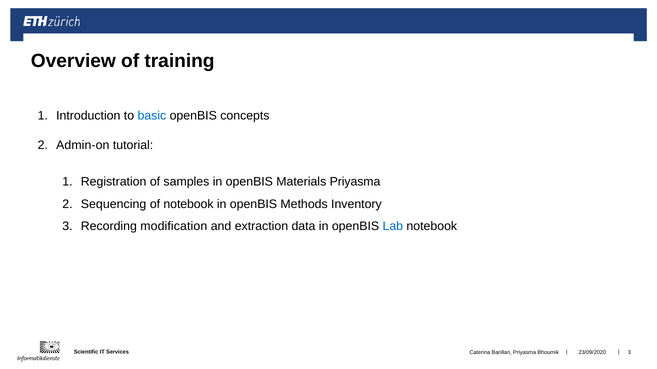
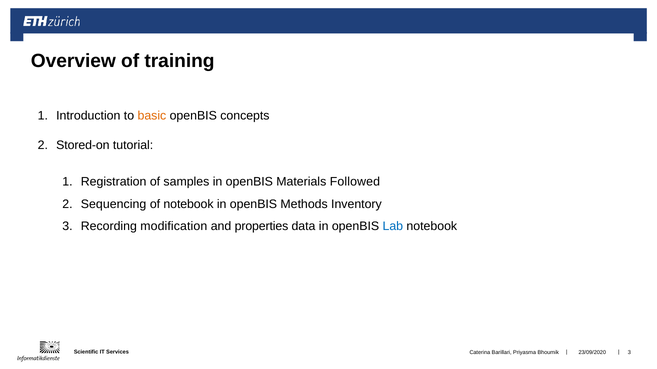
basic colour: blue -> orange
Admin-on: Admin-on -> Stored-on
Materials Priyasma: Priyasma -> Followed
extraction: extraction -> properties
